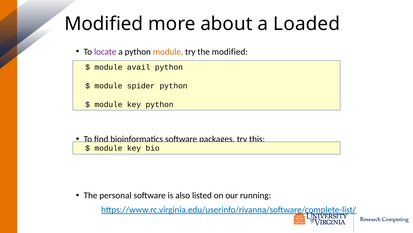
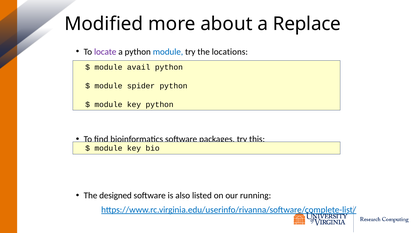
Loaded: Loaded -> Replace
module at (168, 52) colour: orange -> blue
the modified: modified -> locations
personal: personal -> designed
